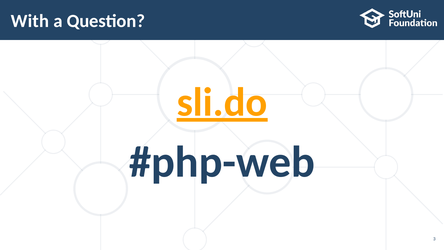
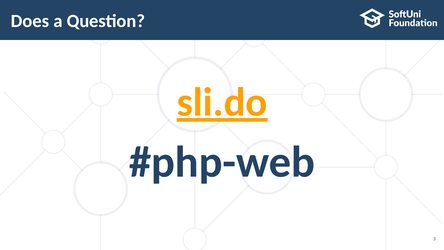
With: With -> Does
